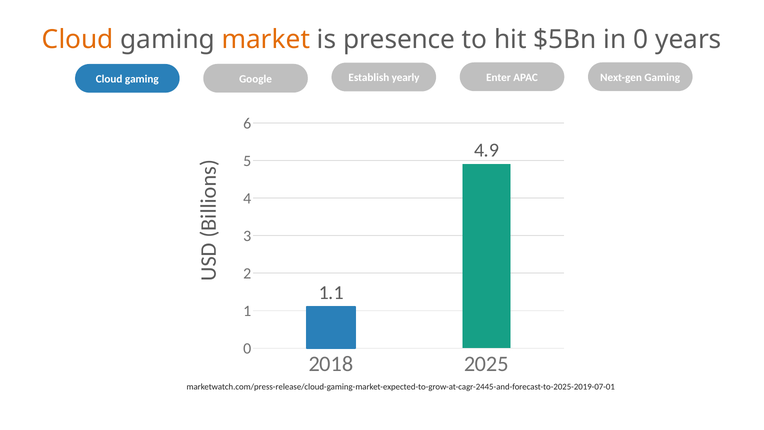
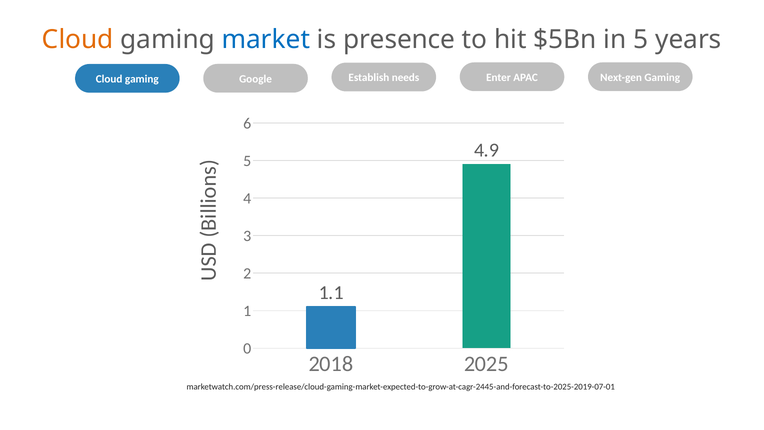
market colour: orange -> blue
in 0: 0 -> 5
yearly: yearly -> needs
